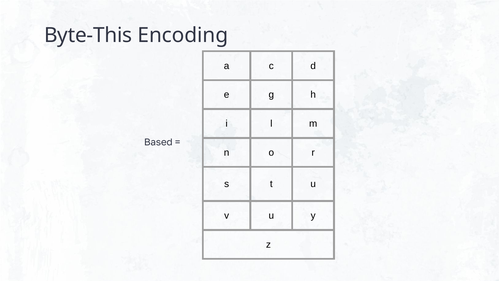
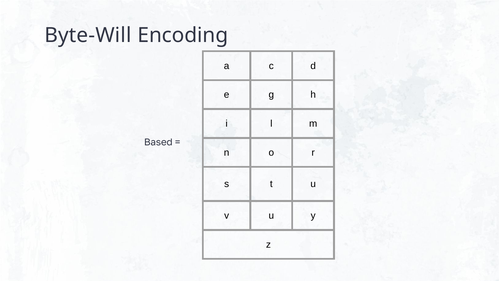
Byte-This: Byte-This -> Byte-Will
